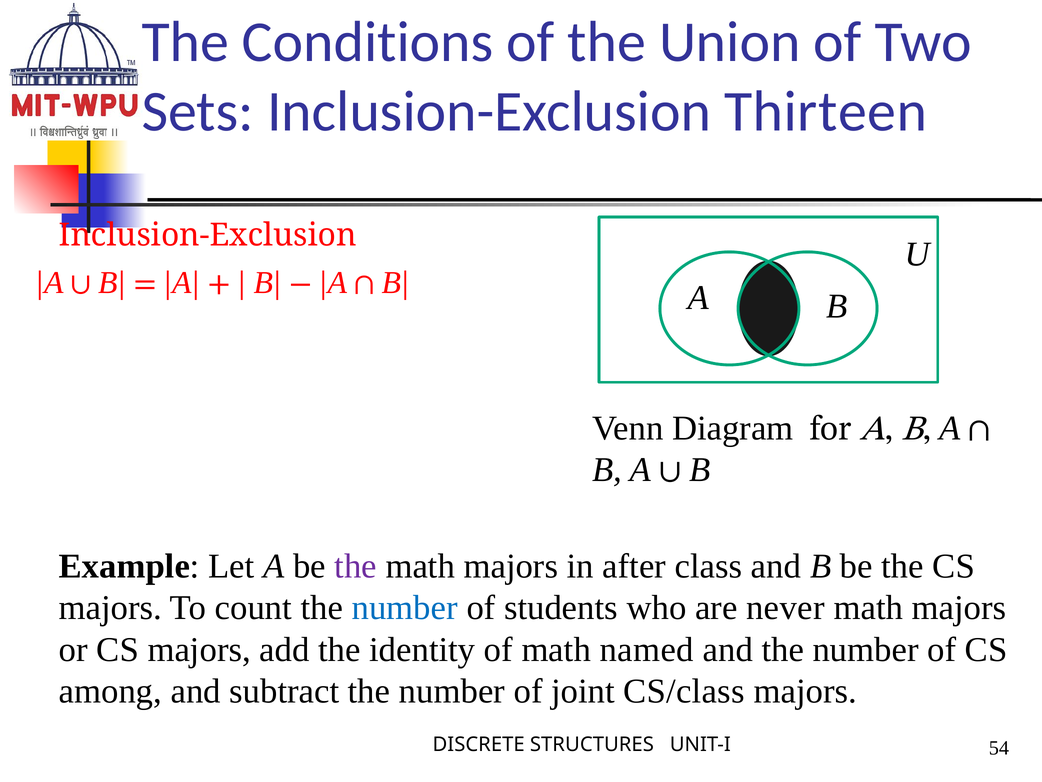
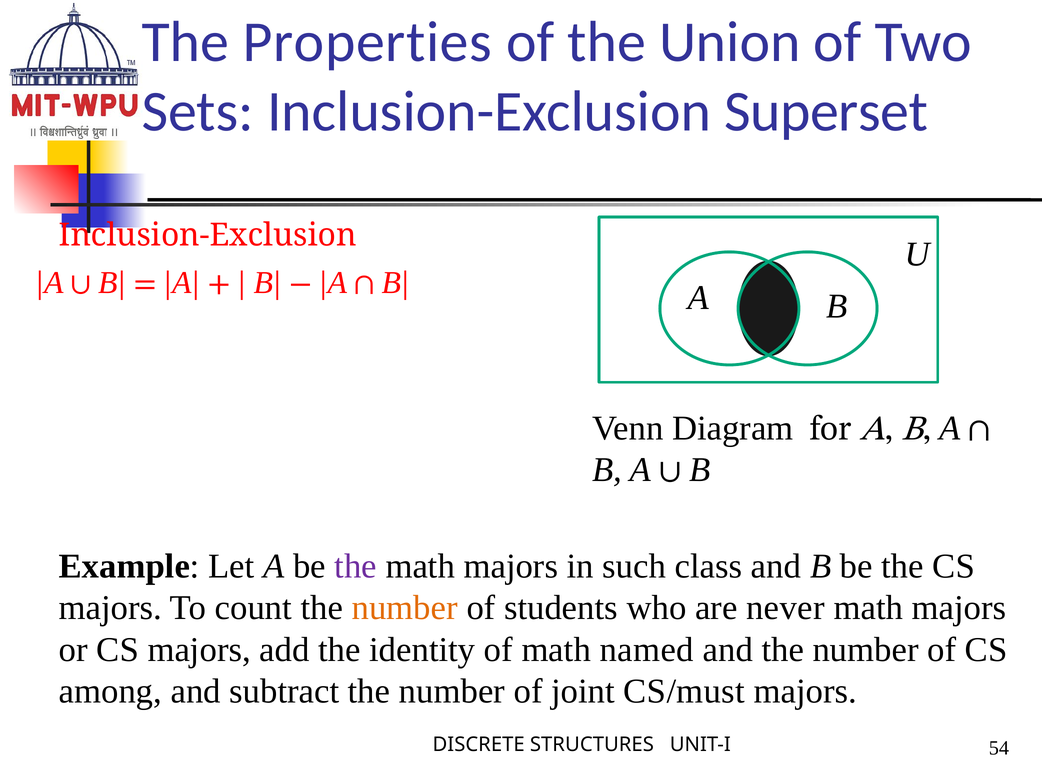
Conditions: Conditions -> Properties
Thirteen: Thirteen -> Superset
after: after -> such
number at (405, 607) colour: blue -> orange
CS/class: CS/class -> CS/must
